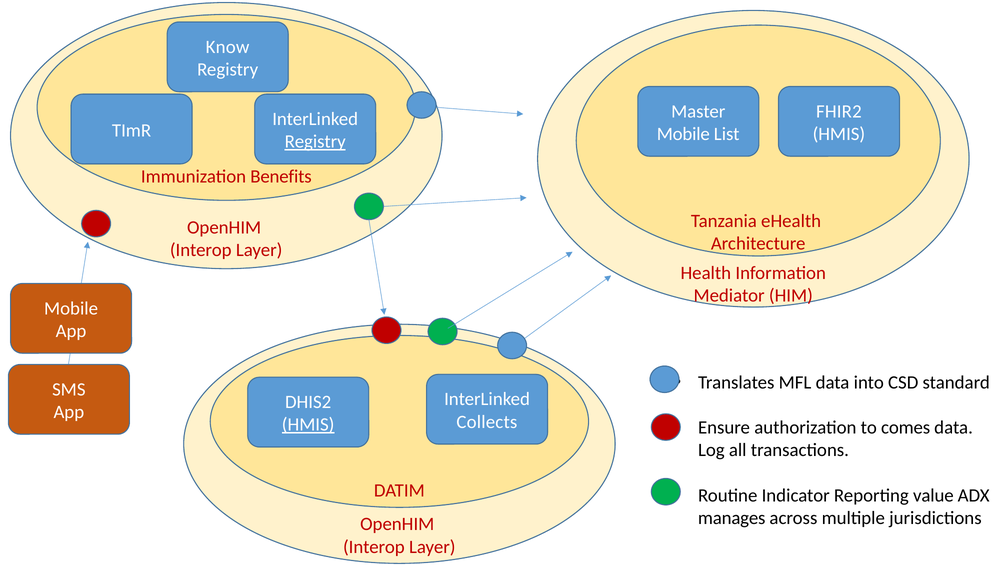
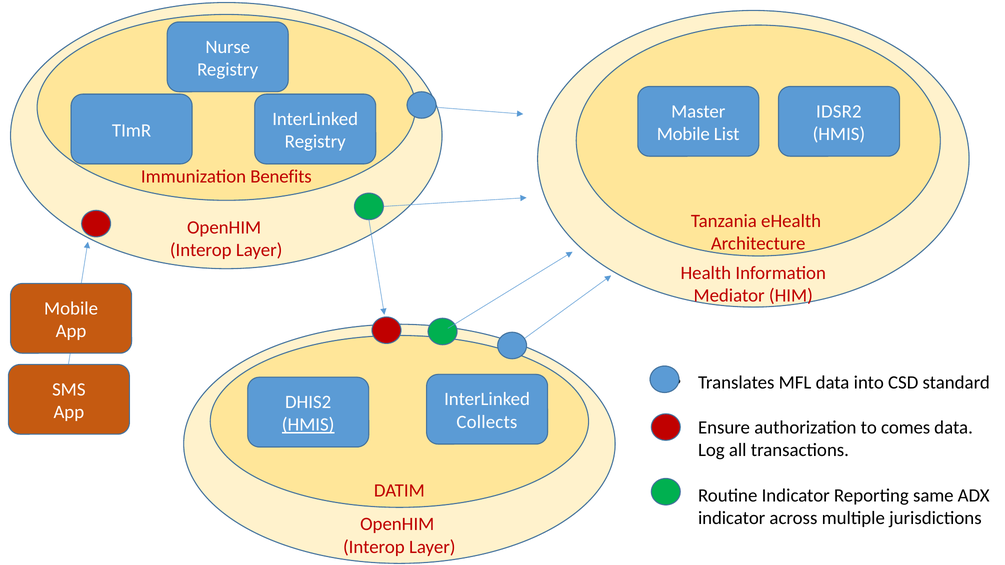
Know: Know -> Nurse
FHIR2: FHIR2 -> IDSR2
Registry at (315, 142) underline: present -> none
value: value -> same
manages at (732, 518): manages -> indicator
